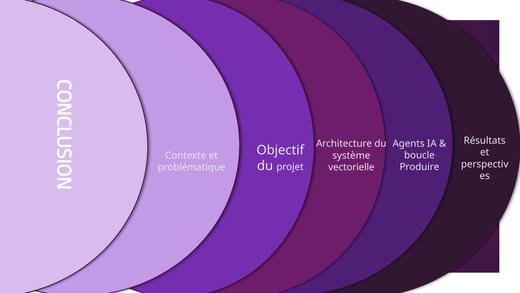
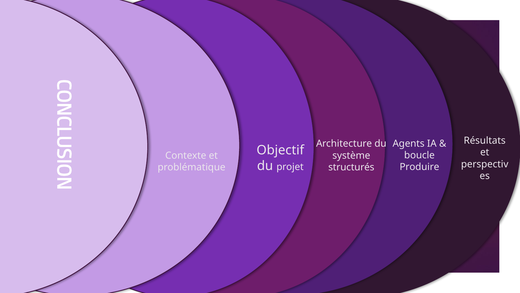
vectorielle: vectorielle -> structurés
